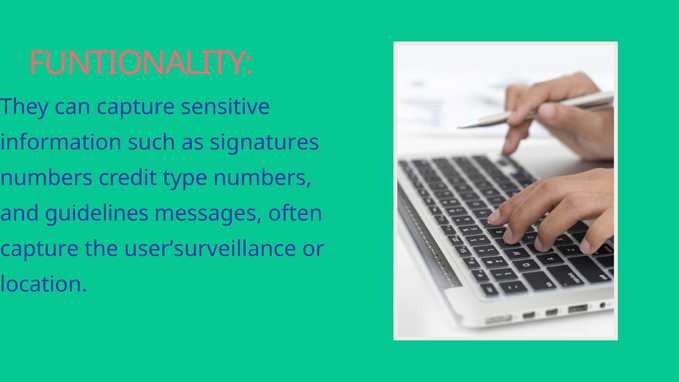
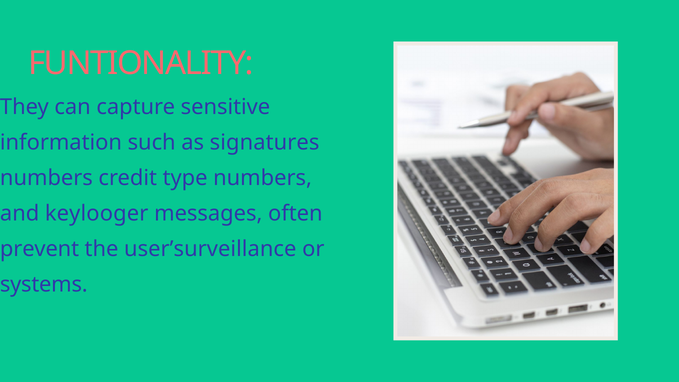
guidelines: guidelines -> keylooger
capture at (39, 249): capture -> prevent
location: location -> systems
